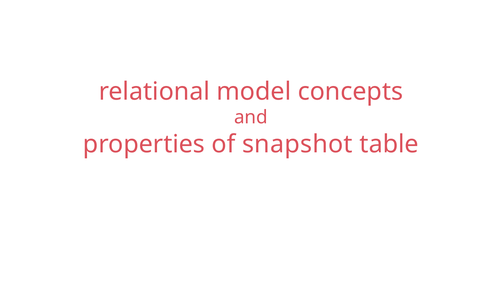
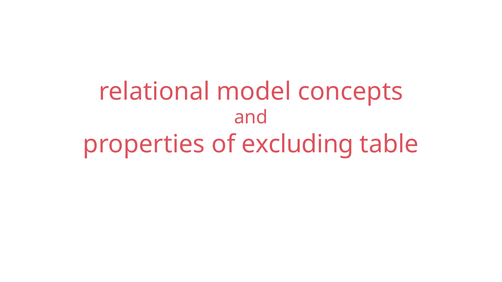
snapshot: snapshot -> excluding
